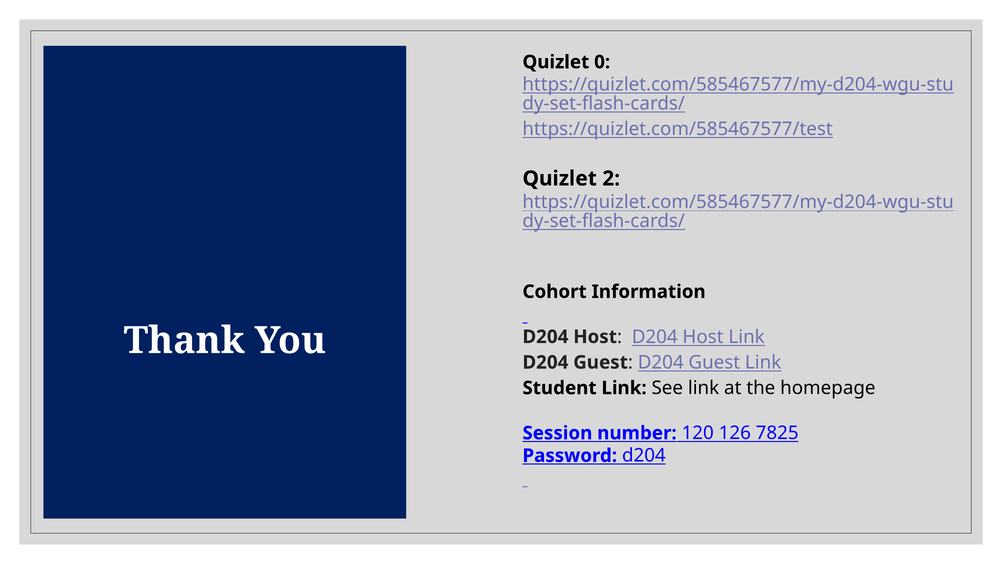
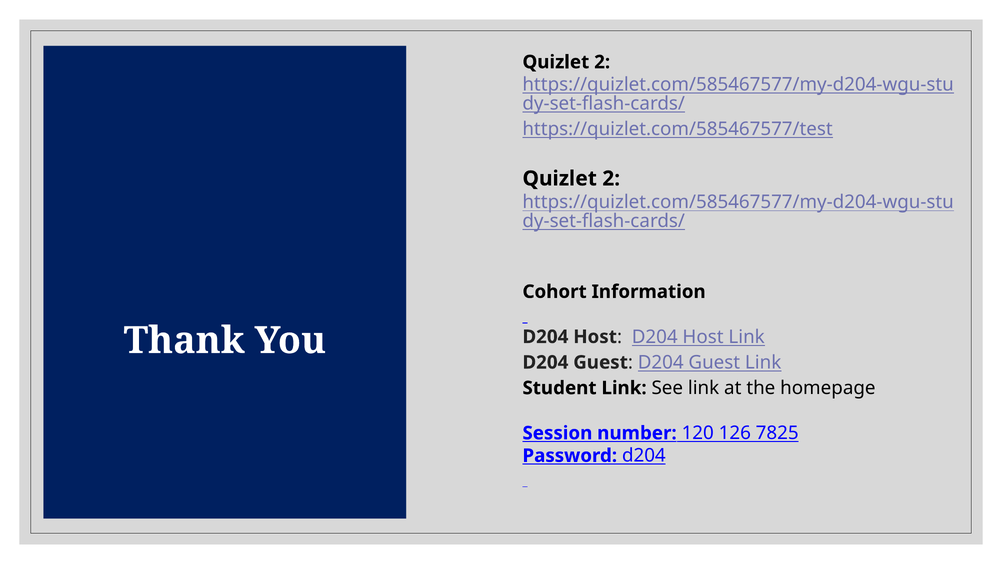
0 at (602, 62): 0 -> 2
